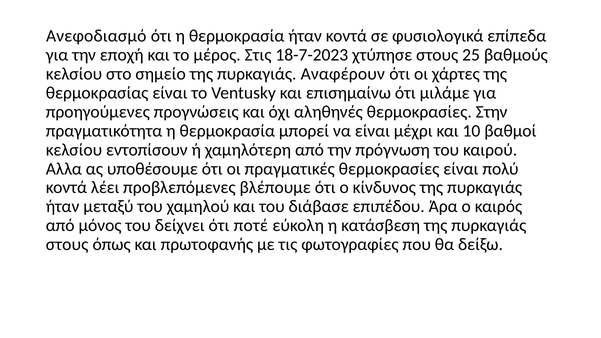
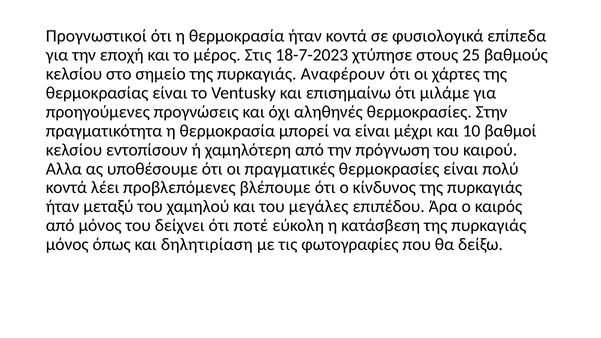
Ανεφοδιασμό: Ανεφοδιασμό -> Προγνωστικοί
διάβασε: διάβασε -> μεγάλες
στους at (67, 244): στους -> μόνος
πρωτοφανής: πρωτοφανής -> δηλητιρίαση
